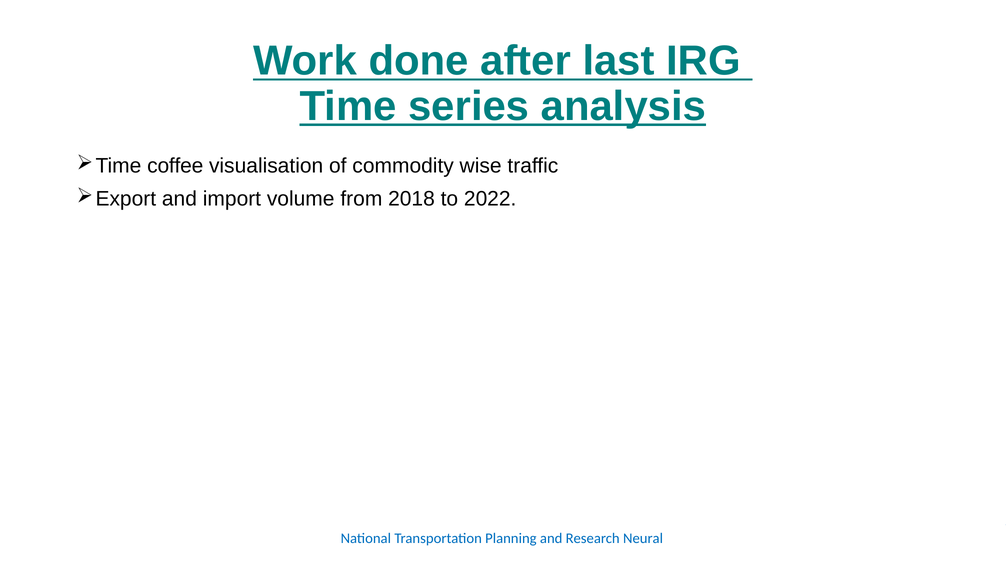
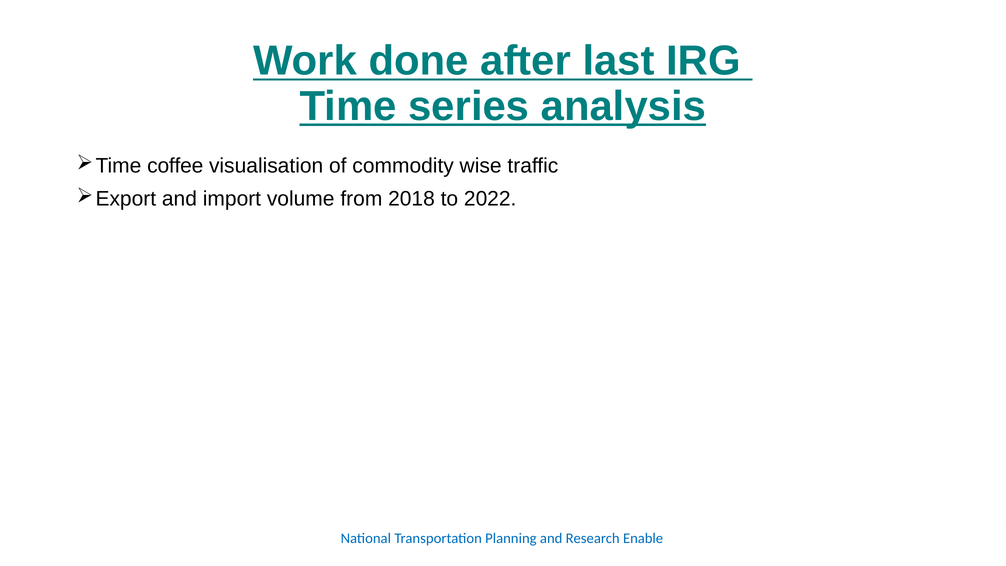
Neural: Neural -> Enable
